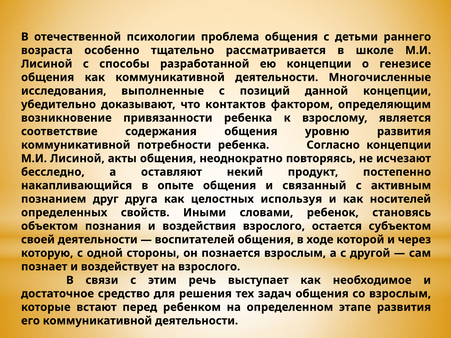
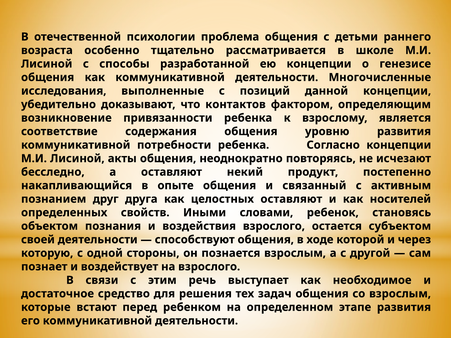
целостных используя: используя -> оставляют
воспитателей: воспитателей -> способствуют
